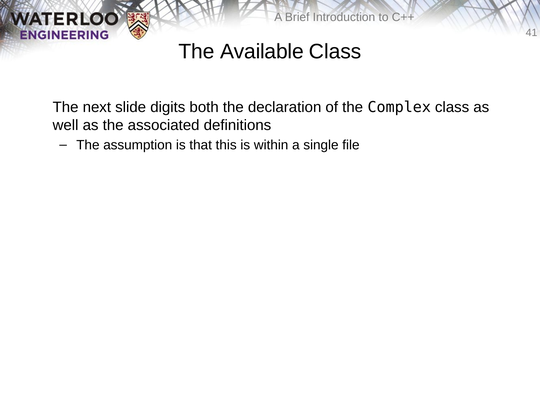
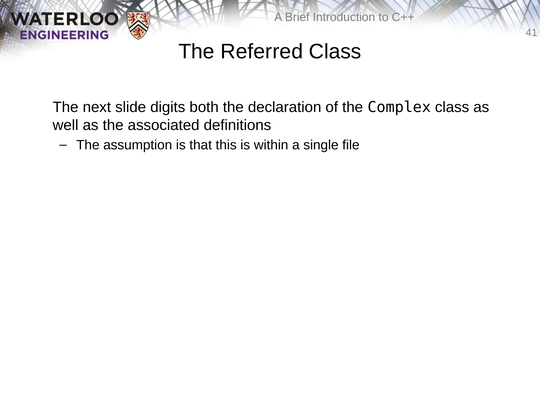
Available: Available -> Referred
